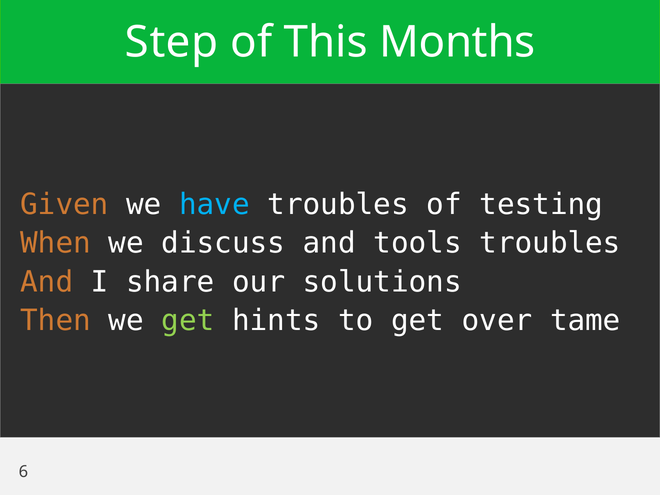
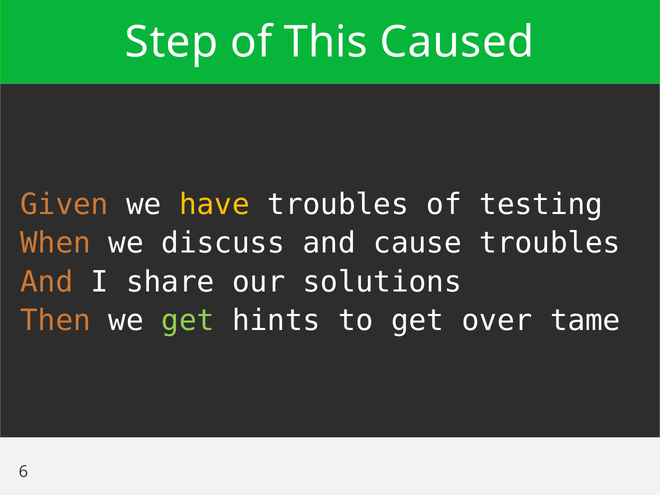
Months: Months -> Caused
have colour: light blue -> yellow
tools: tools -> cause
